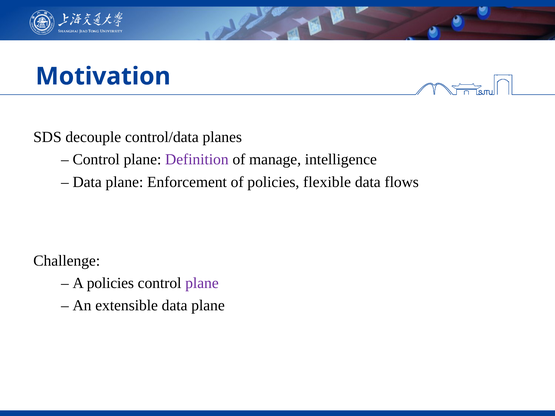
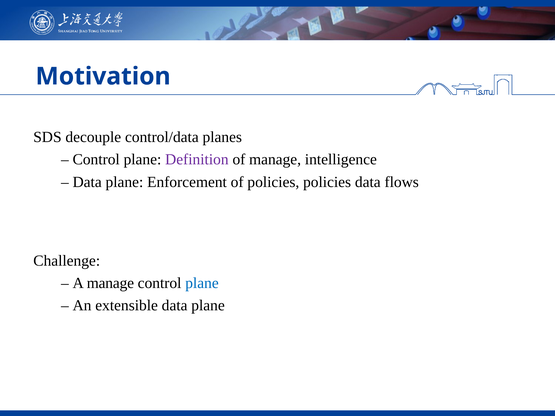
policies flexible: flexible -> policies
A policies: policies -> manage
plane at (202, 283) colour: purple -> blue
